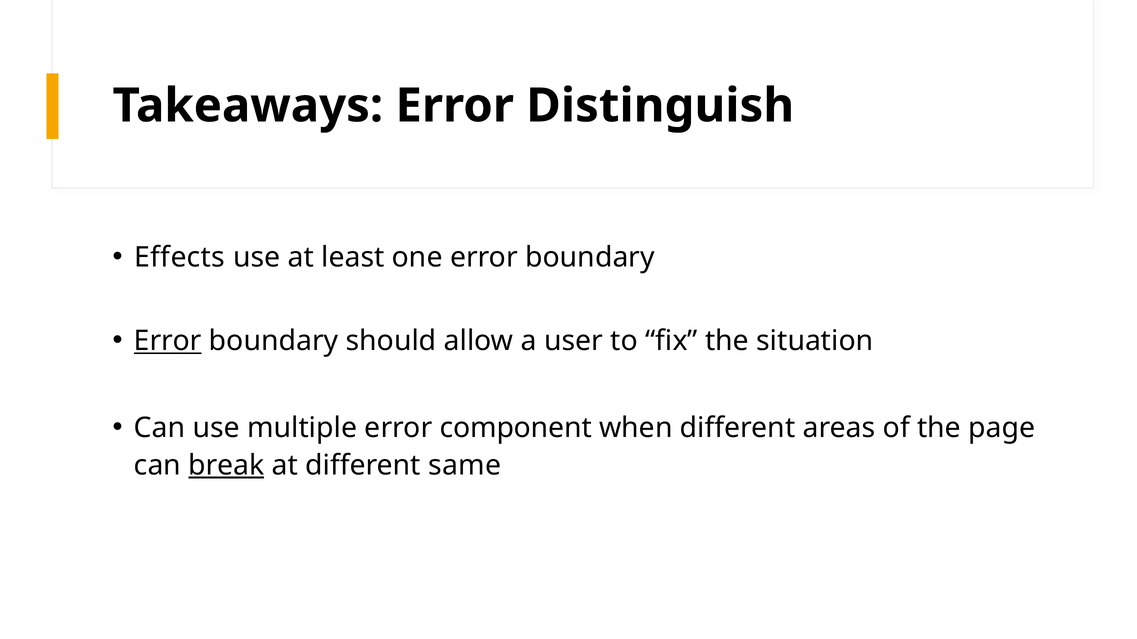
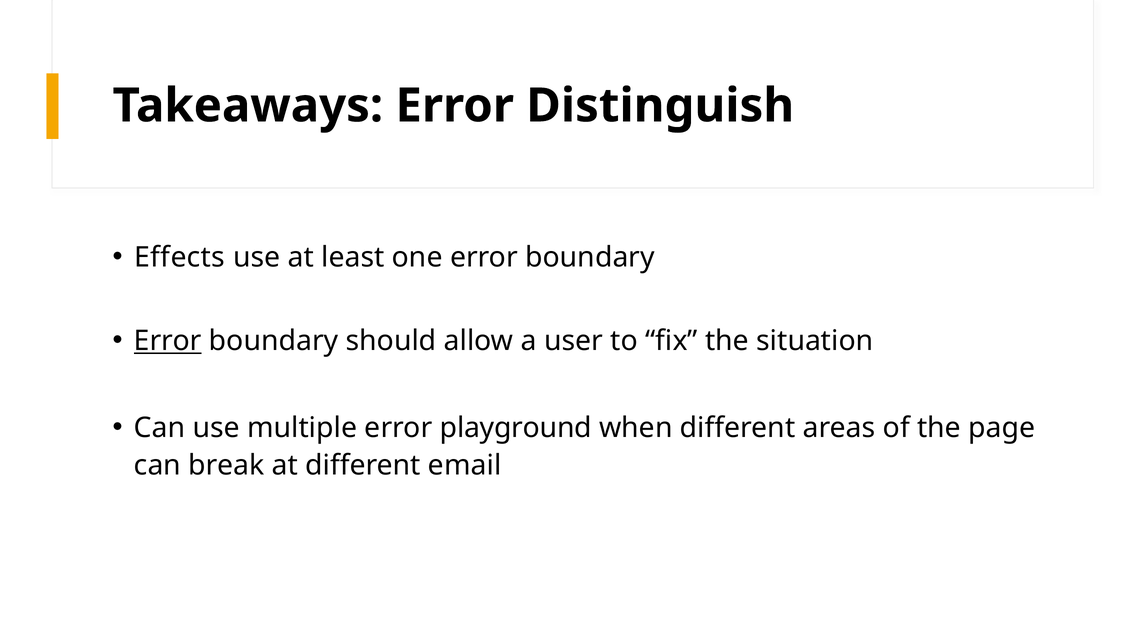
component: component -> playground
break underline: present -> none
same: same -> email
